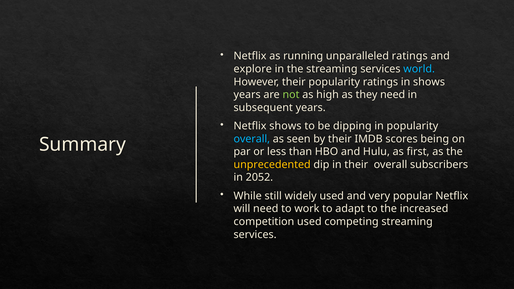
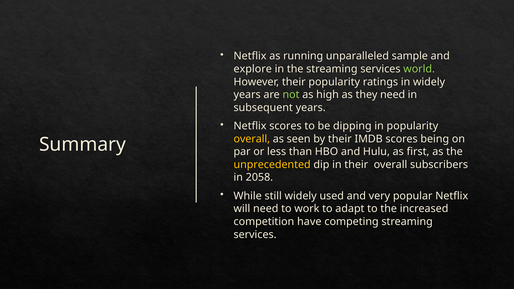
unparalleled ratings: ratings -> sample
world colour: light blue -> light green
in shows: shows -> widely
Netflix shows: shows -> scores
overall at (252, 139) colour: light blue -> yellow
2052: 2052 -> 2058
competition used: used -> have
